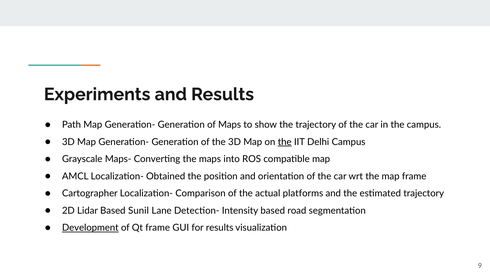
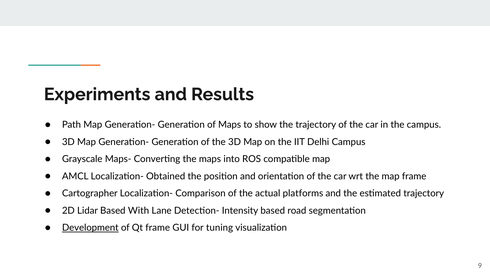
the at (285, 142) underline: present -> none
Sunil: Sunil -> With
for results: results -> tuning
